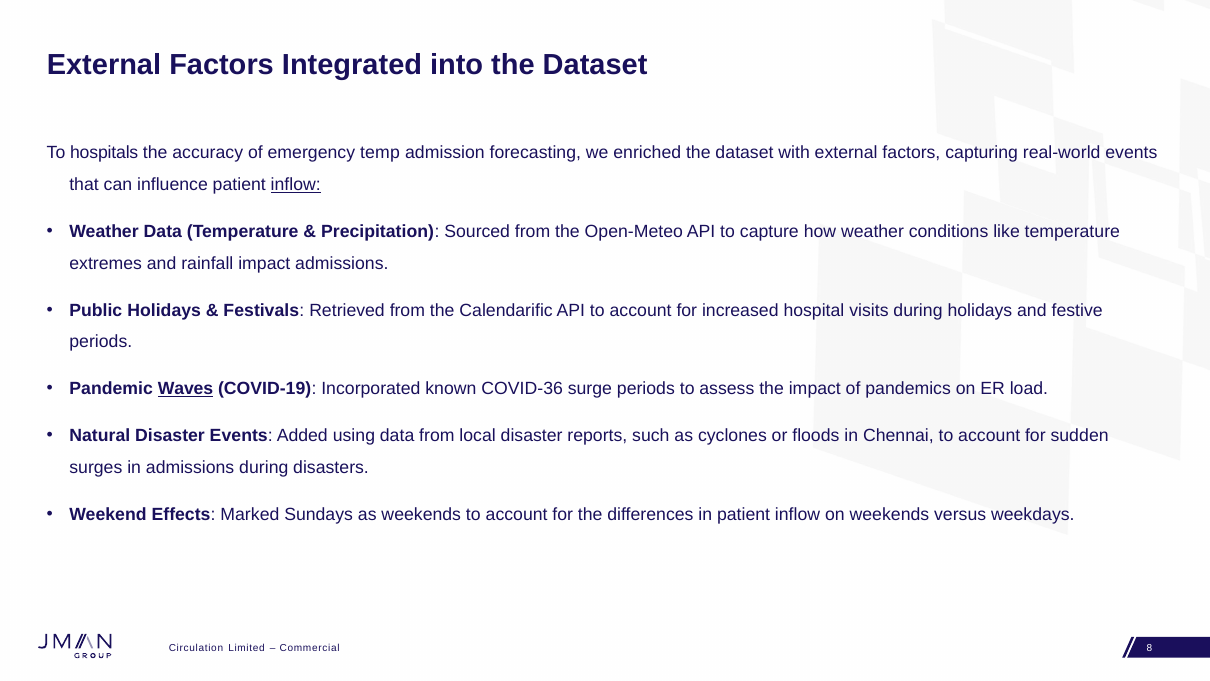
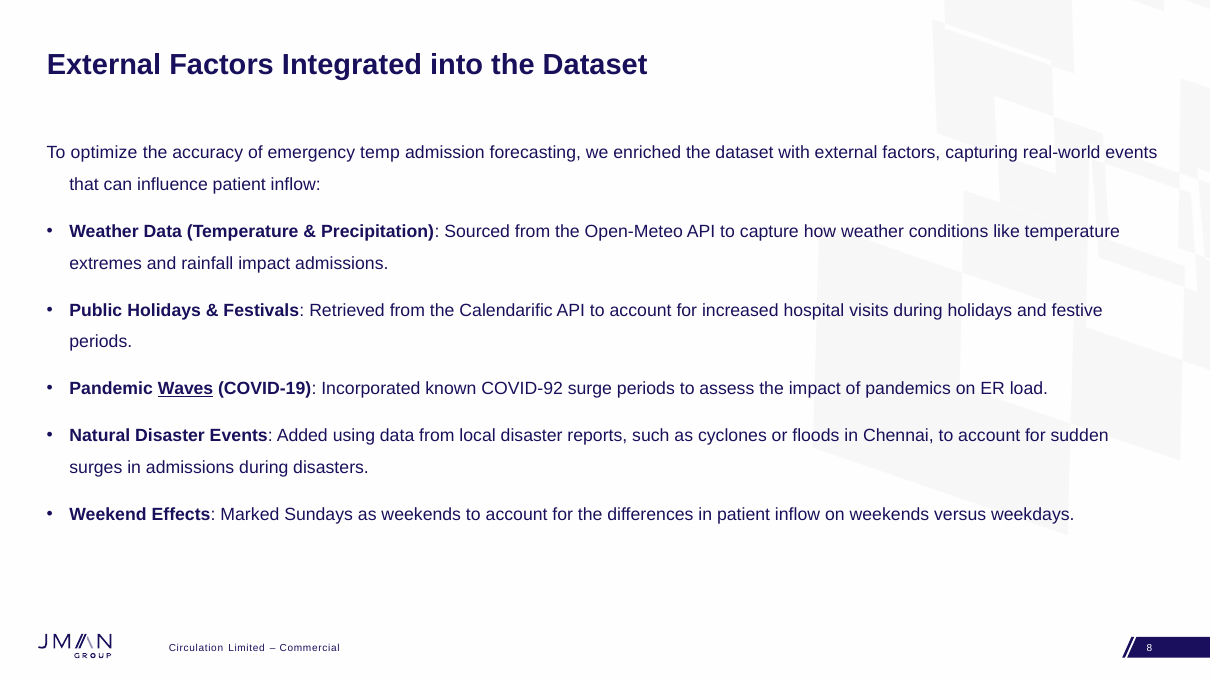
hospitals: hospitals -> optimize
inflow at (296, 185) underline: present -> none
COVID-36: COVID-36 -> COVID-92
